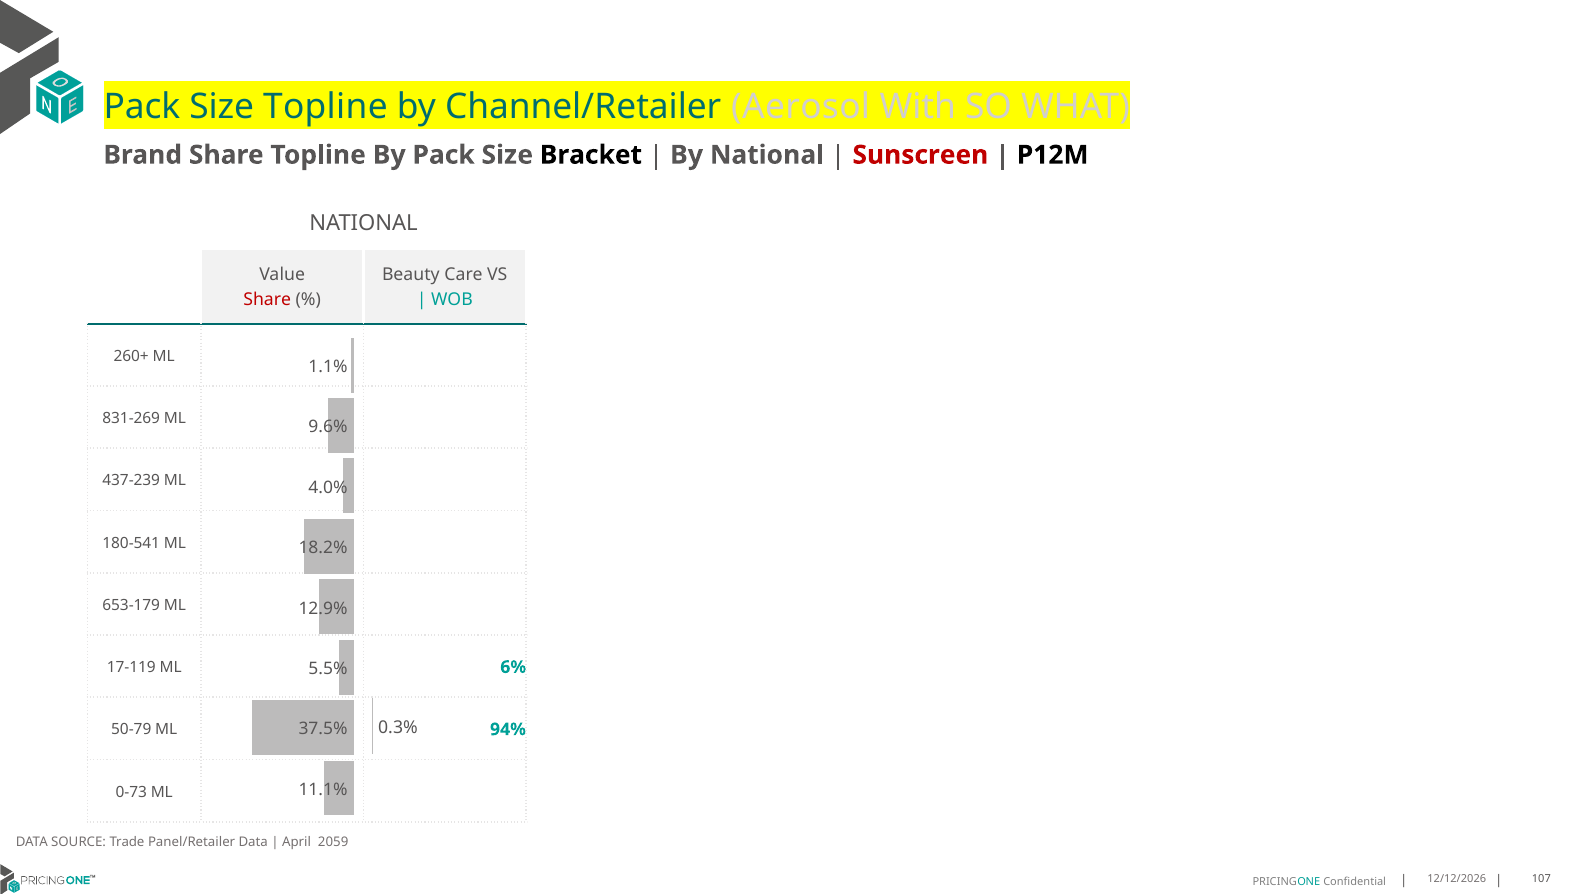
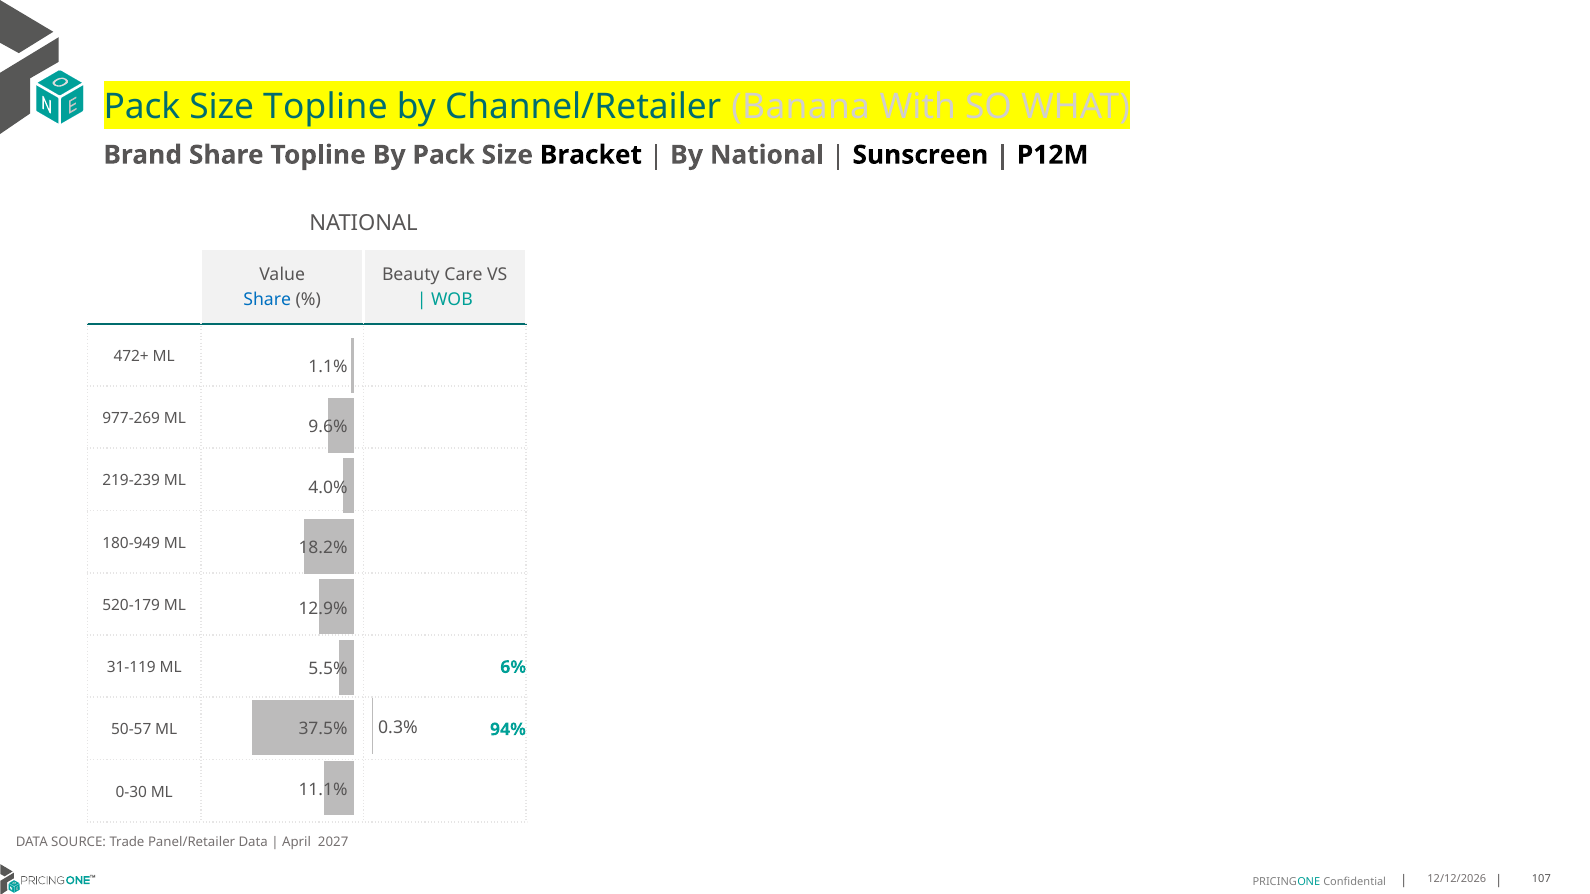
Aerosol: Aerosol -> Banana
Sunscreen colour: red -> black
Share at (267, 299) colour: red -> blue
260+: 260+ -> 472+
831-269: 831-269 -> 977-269
437-239: 437-239 -> 219-239
180-541: 180-541 -> 180-949
653-179: 653-179 -> 520-179
17-119: 17-119 -> 31-119
50-79: 50-79 -> 50-57
0-73: 0-73 -> 0-30
2059: 2059 -> 2027
